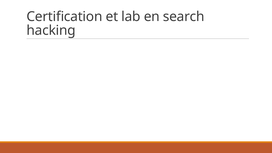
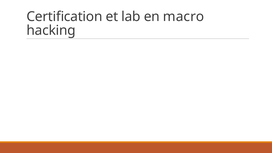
search: search -> macro
